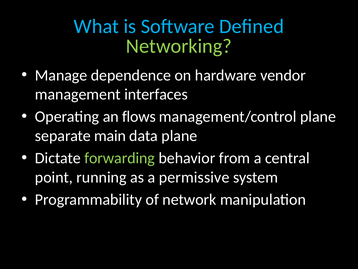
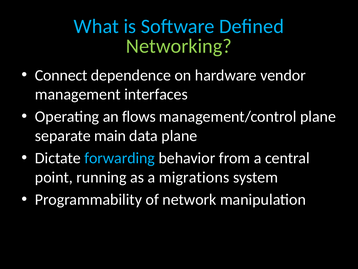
Manage: Manage -> Connect
forwarding colour: light green -> light blue
permissive: permissive -> migrations
